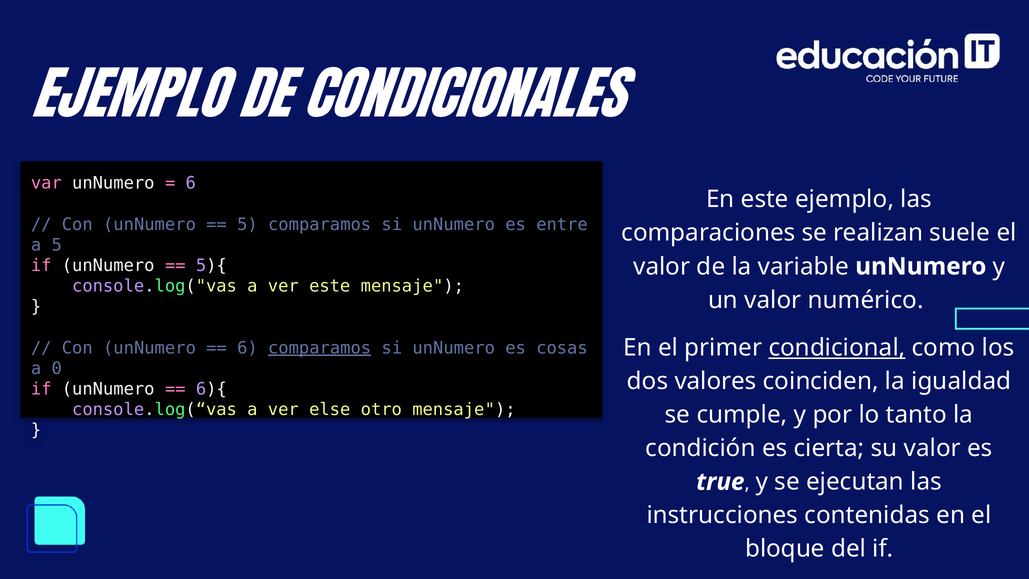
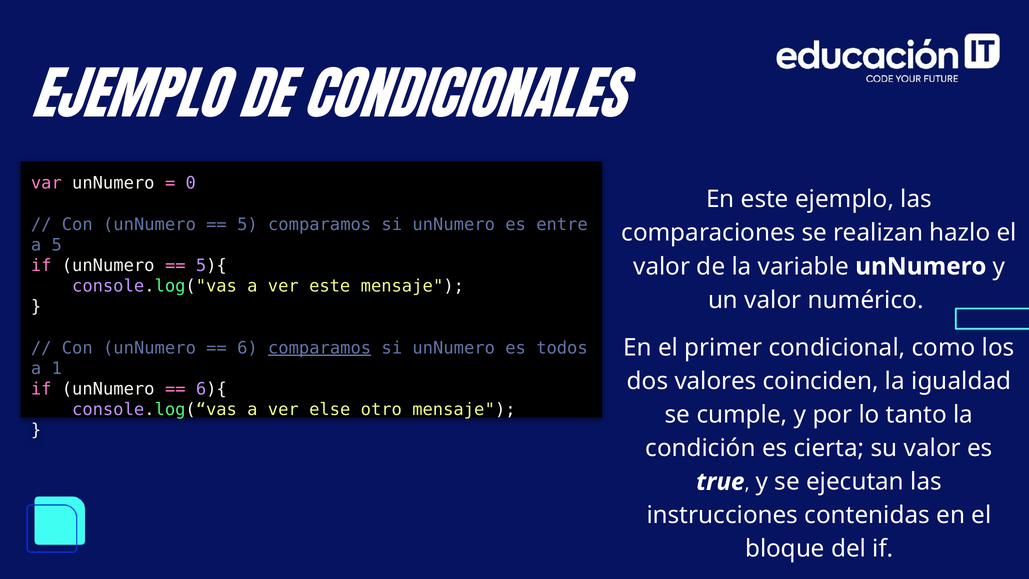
6 at (191, 183): 6 -> 0
suele: suele -> hazlo
cosas: cosas -> todos
condicional underline: present -> none
0: 0 -> 1
